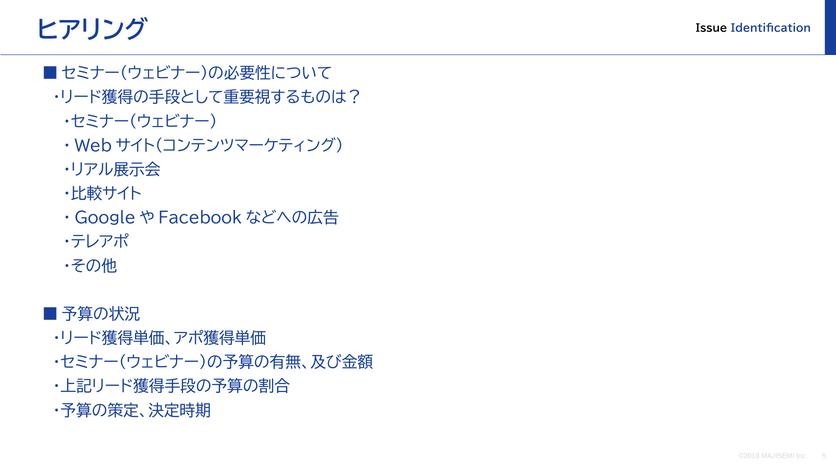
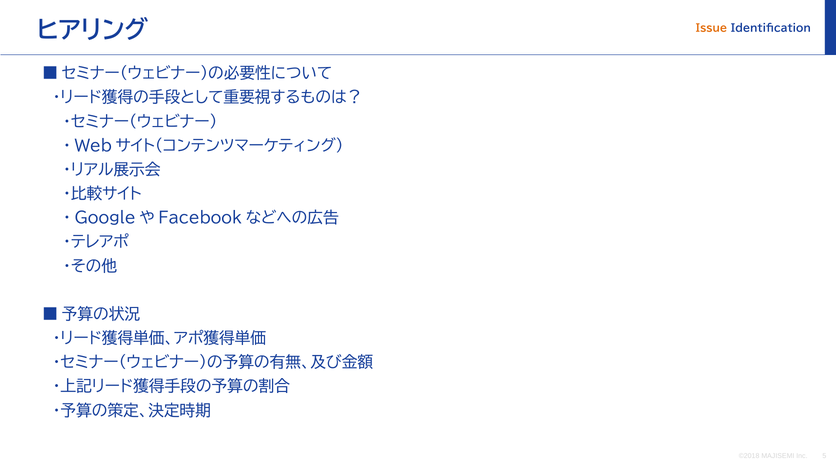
Issue colour: black -> orange
